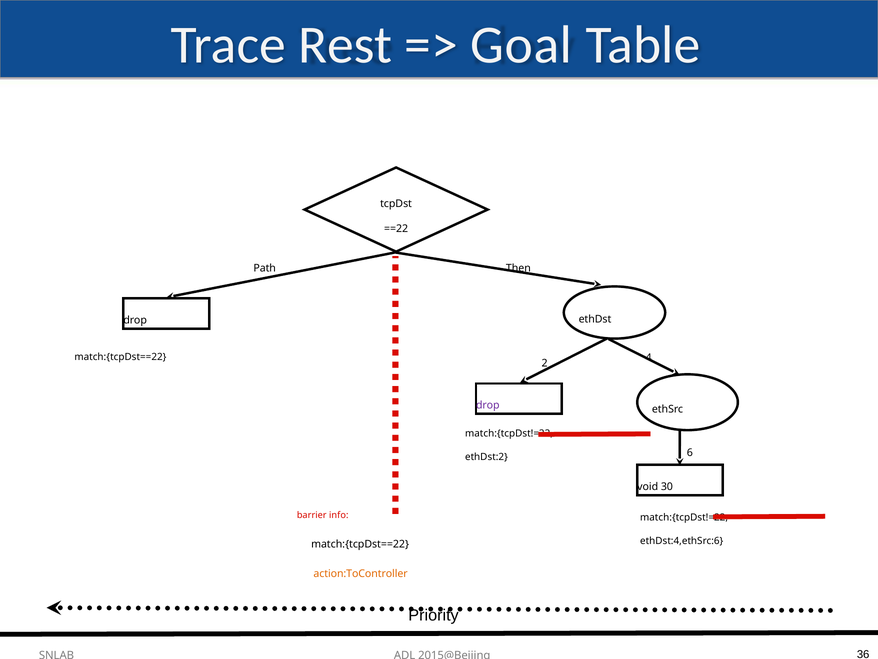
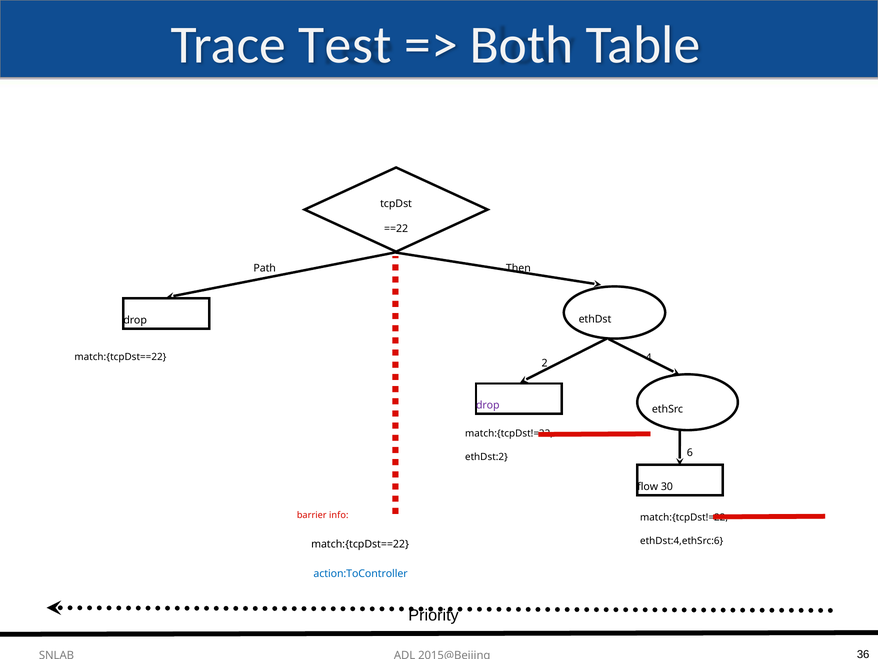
Rest: Rest -> Test
Goal: Goal -> Both
void: void -> flow
action:ToController colour: orange -> blue
